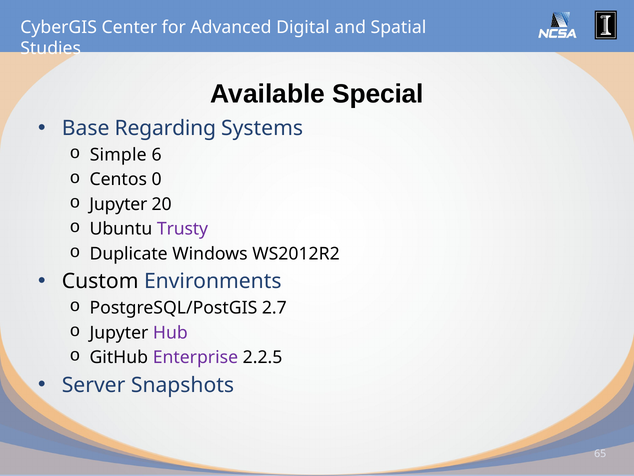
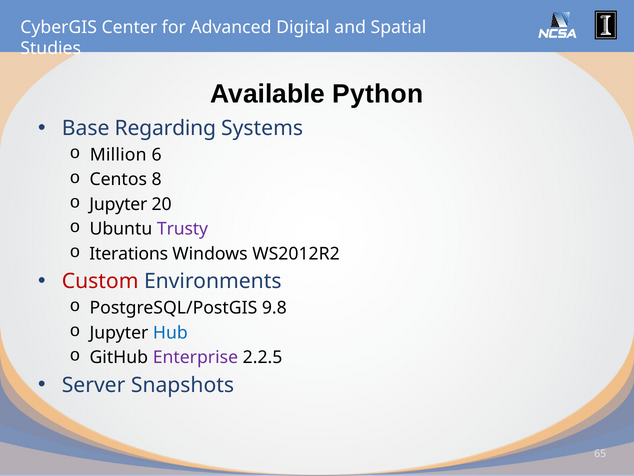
Special: Special -> Python
Simple: Simple -> Million
0: 0 -> 8
Duplicate: Duplicate -> Iterations
Custom colour: black -> red
2.7: 2.7 -> 9.8
Hub colour: purple -> blue
